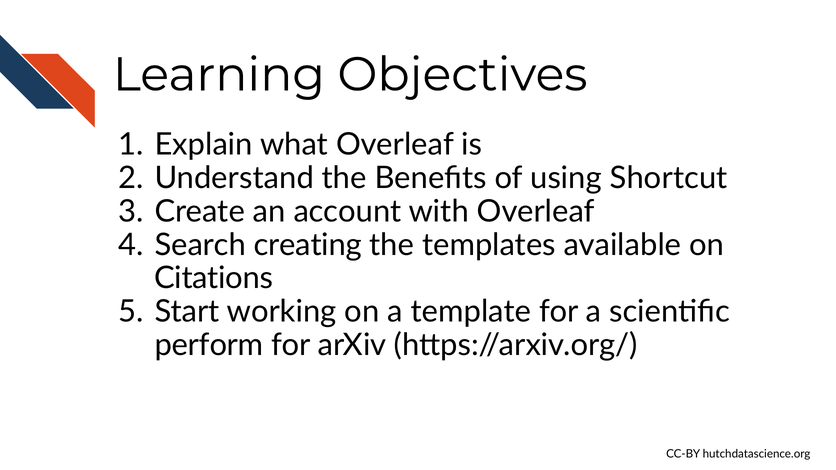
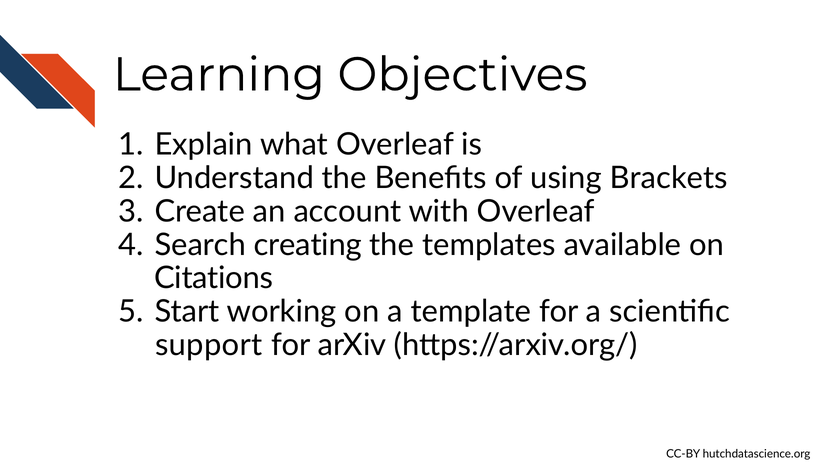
Shortcut: Shortcut -> Brackets
perform: perform -> support
